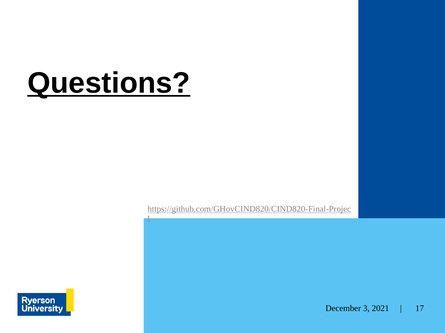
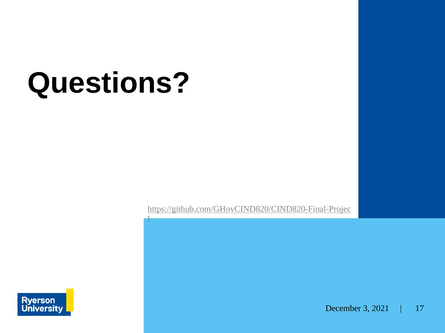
Questions underline: present -> none
